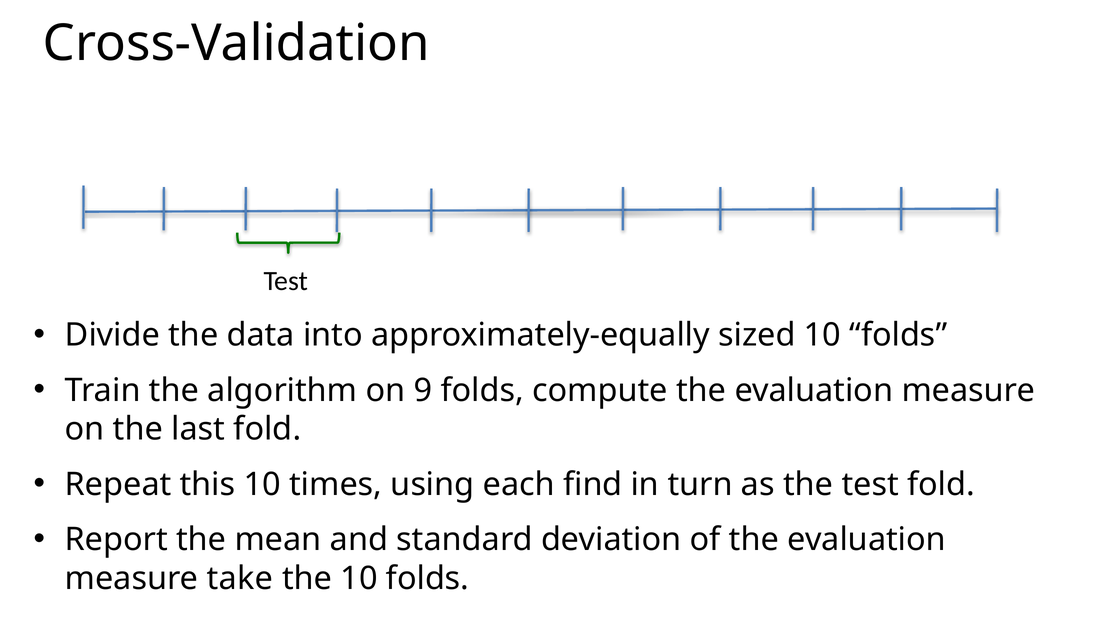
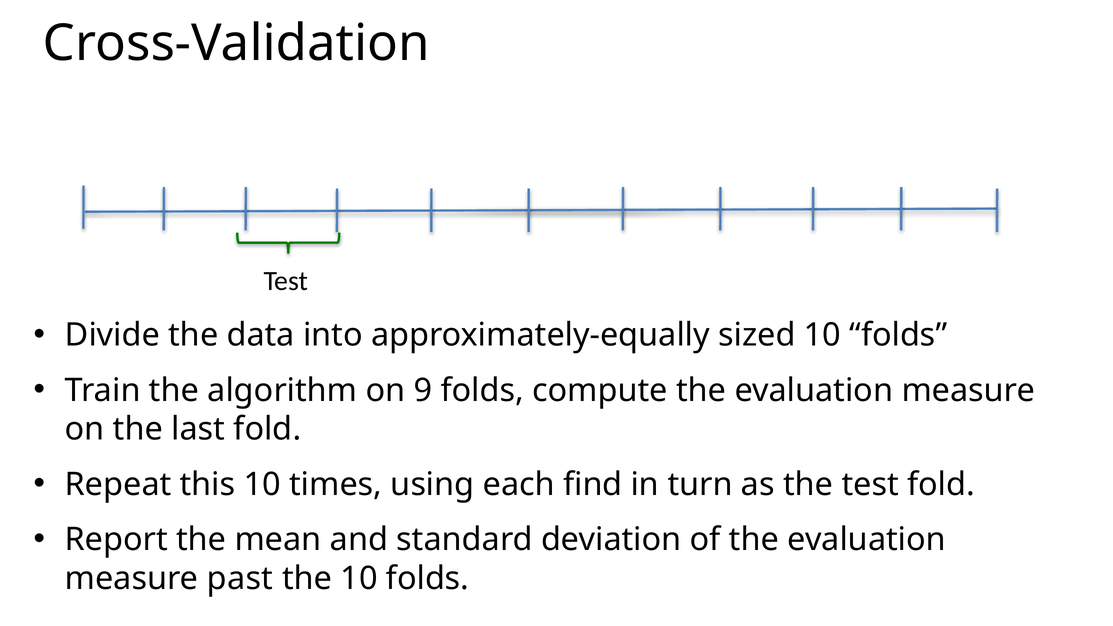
take: take -> past
